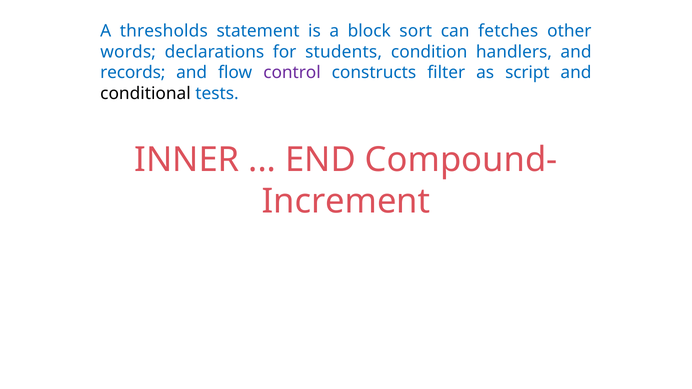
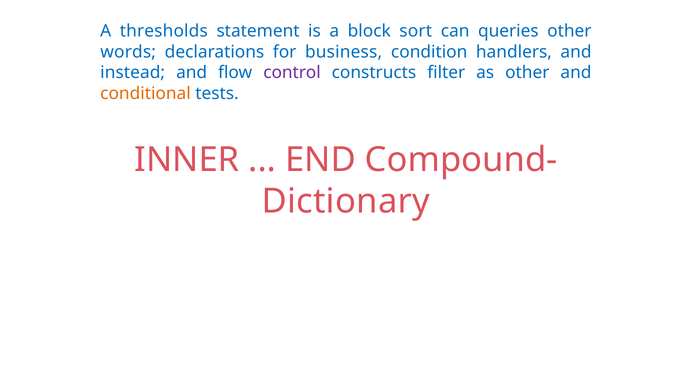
fetches: fetches -> queries
students: students -> business
records: records -> instead
as script: script -> other
conditional colour: black -> orange
Increment: Increment -> Dictionary
